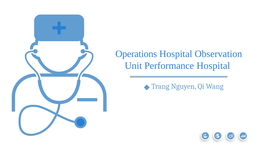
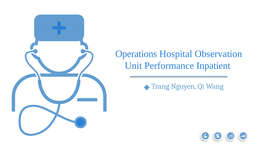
Performance Hospital: Hospital -> Inpatient
